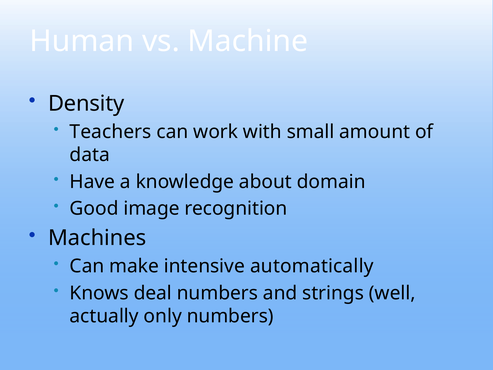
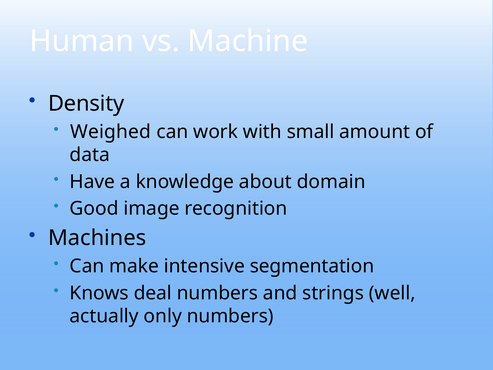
Teachers: Teachers -> Weighed
automatically: automatically -> segmentation
